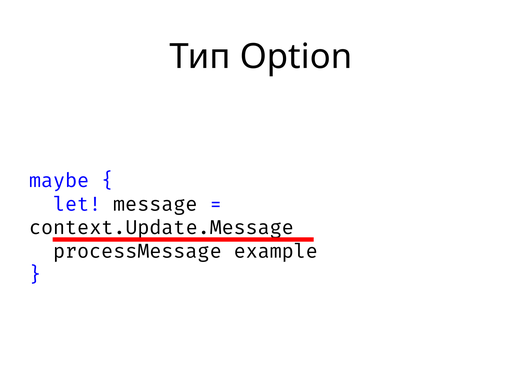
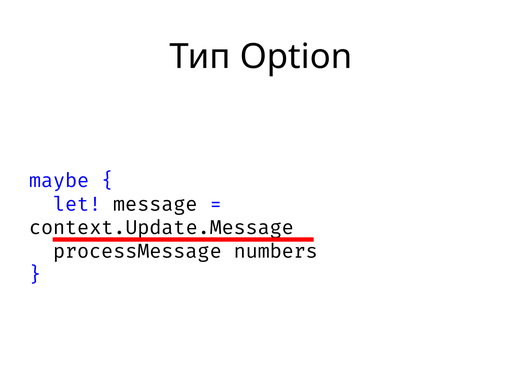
example: example -> numbers
